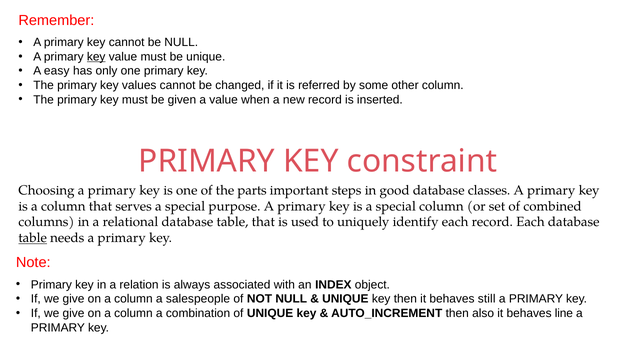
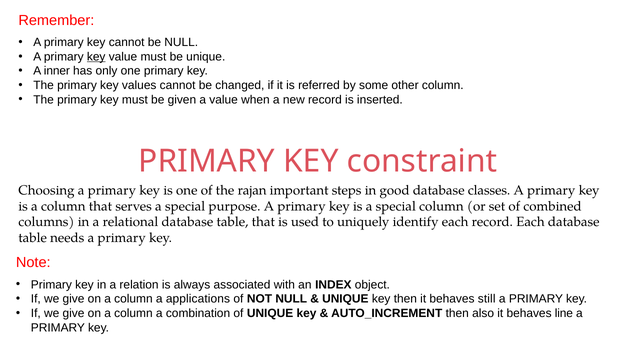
easy: easy -> inner
parts: parts -> rajan
table at (33, 238) underline: present -> none
salespeople: salespeople -> applications
